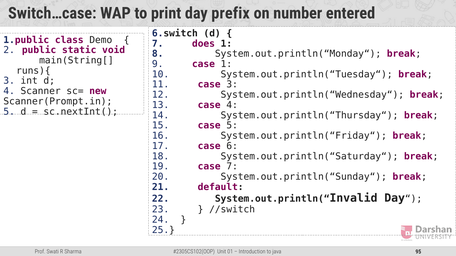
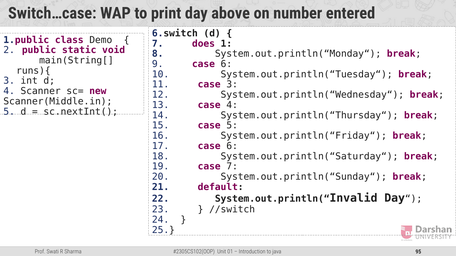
prefix: prefix -> above
1 at (226, 64): 1 -> 6
Scanner(Prompt.in: Scanner(Prompt.in -> Scanner(Middle.in
